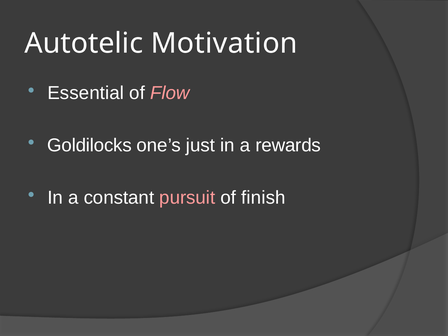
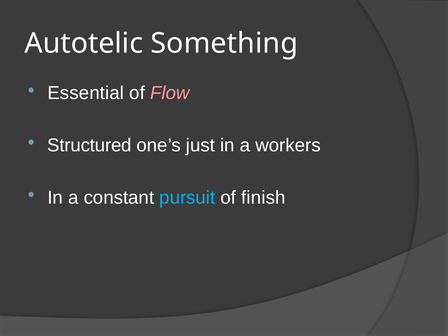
Motivation: Motivation -> Something
Goldilocks: Goldilocks -> Structured
rewards: rewards -> workers
pursuit colour: pink -> light blue
